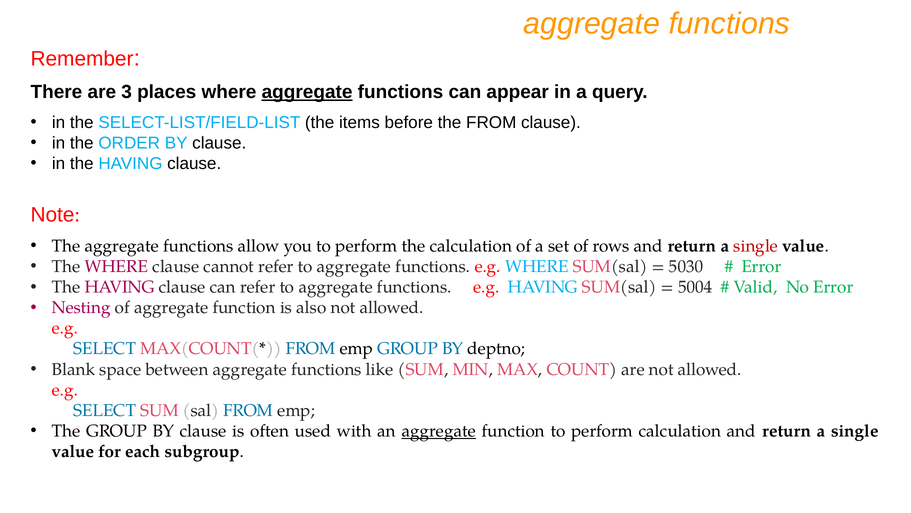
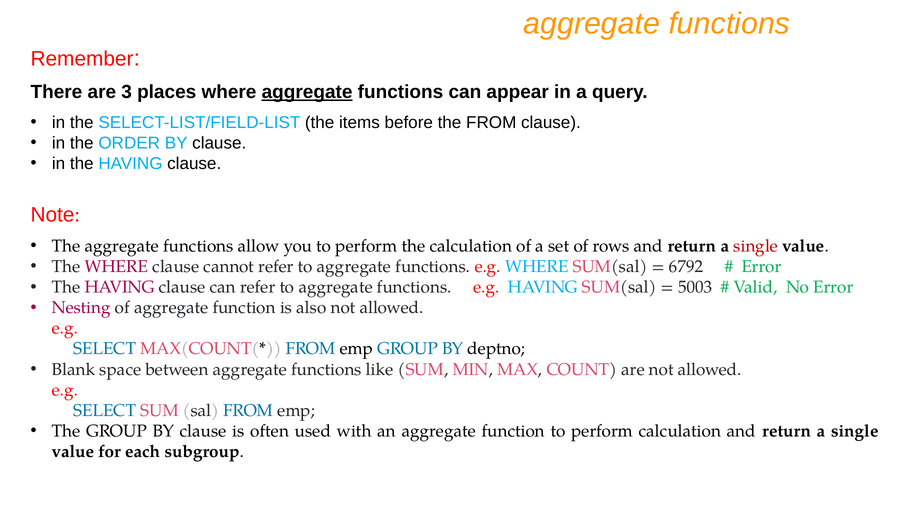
5030: 5030 -> 6792
5004: 5004 -> 5003
aggregate at (439, 430) underline: present -> none
